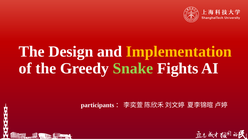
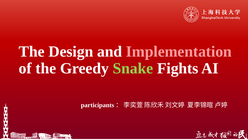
Implementation colour: yellow -> pink
